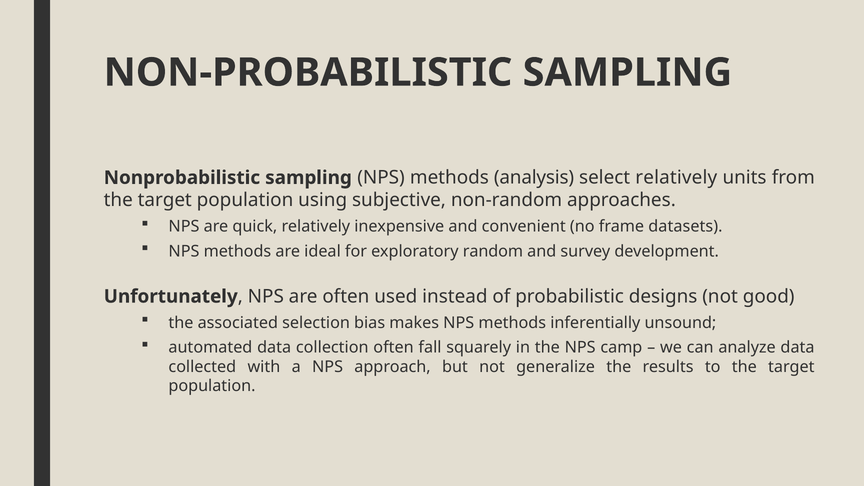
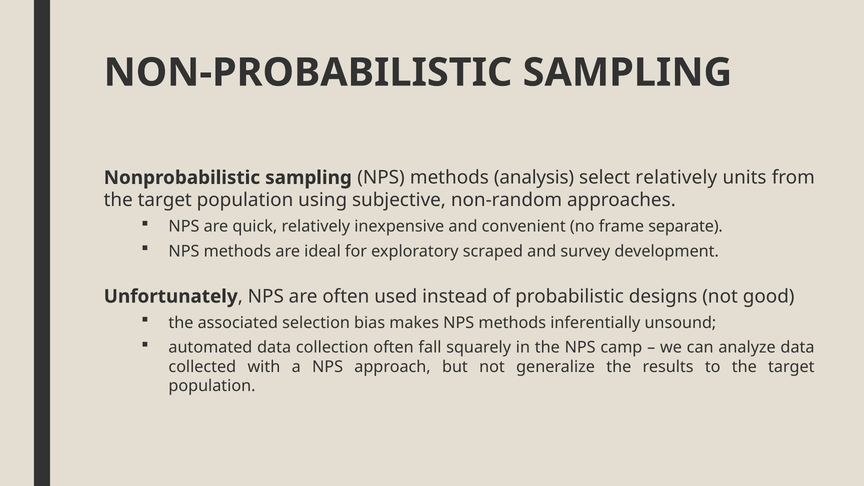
datasets: datasets -> separate
random: random -> scraped
